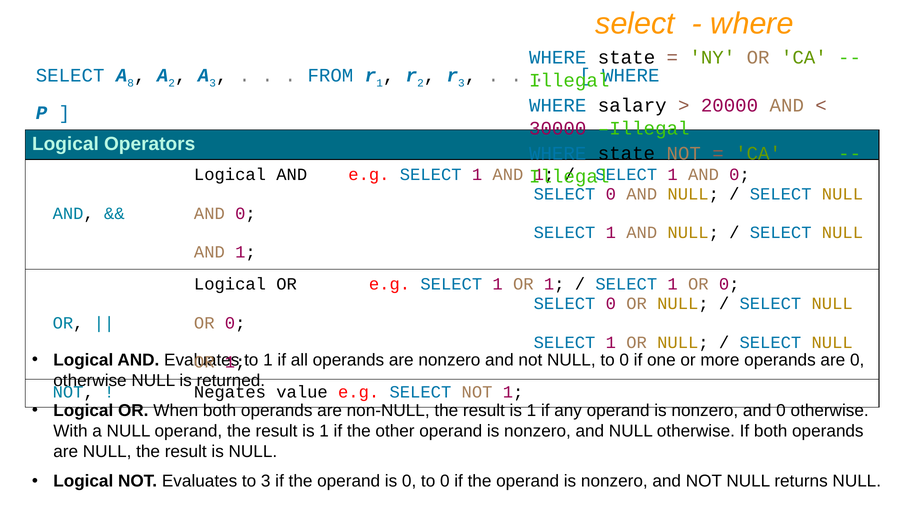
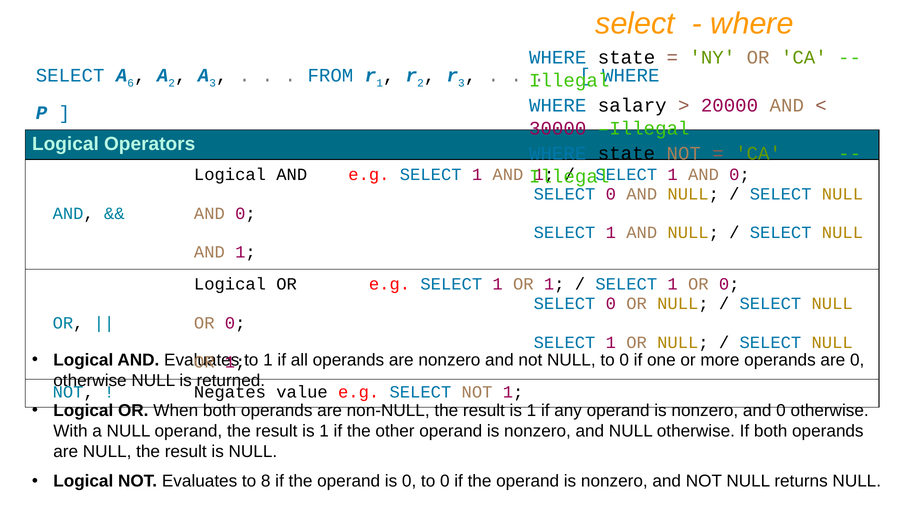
8: 8 -> 6
to 3: 3 -> 8
